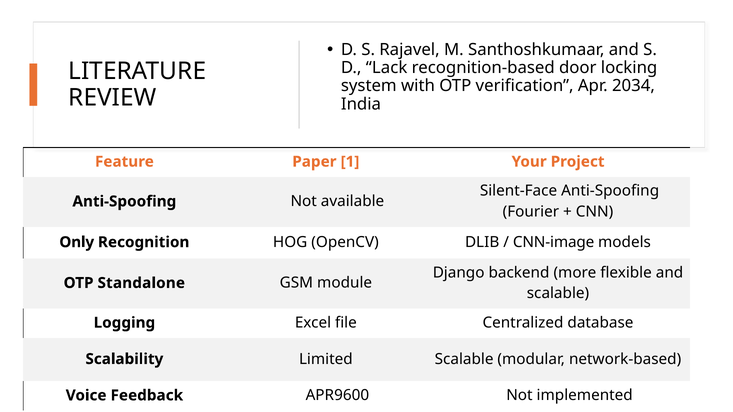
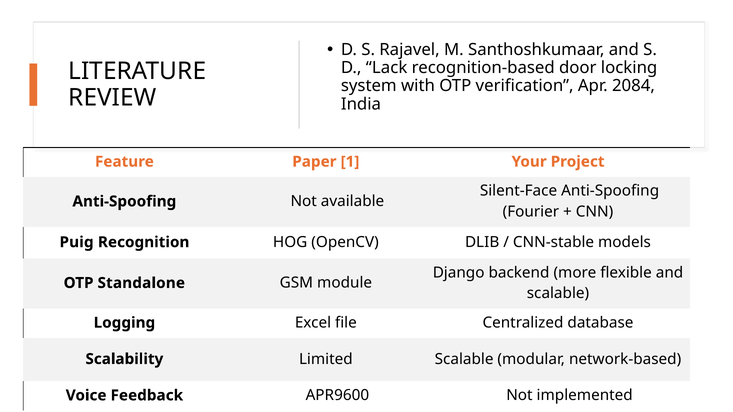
2034: 2034 -> 2084
Only: Only -> Puig
CNN-image: CNN-image -> CNN-stable
